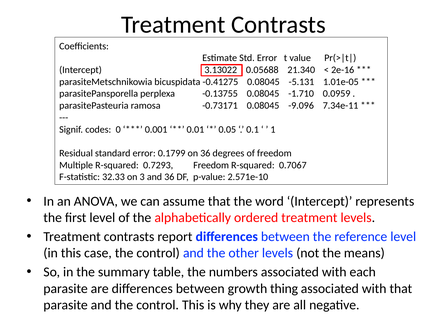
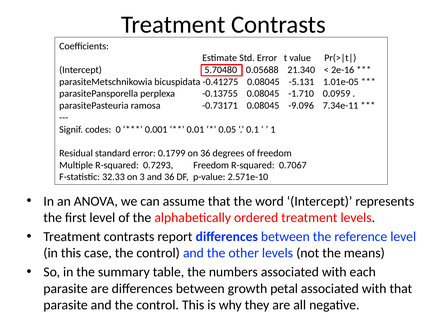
3.13022: 3.13022 -> 5.70480
thing: thing -> petal
